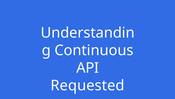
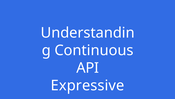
Requested: Requested -> Expressive
